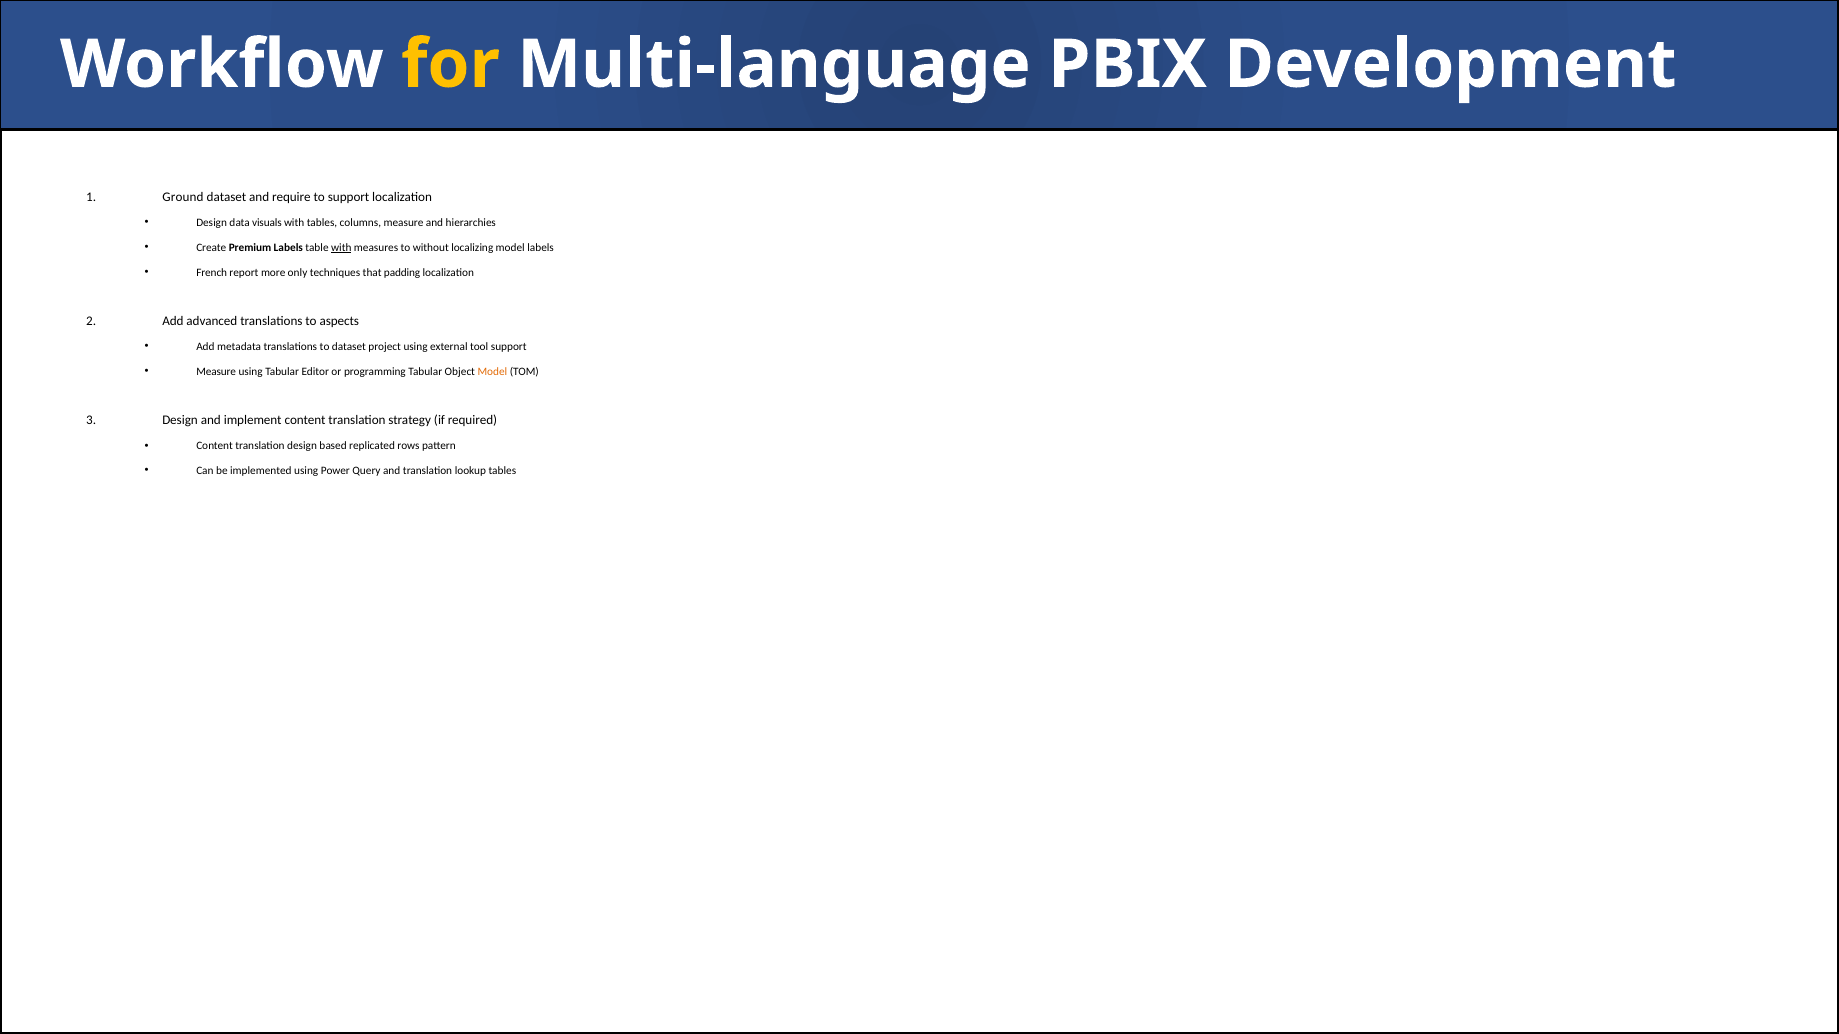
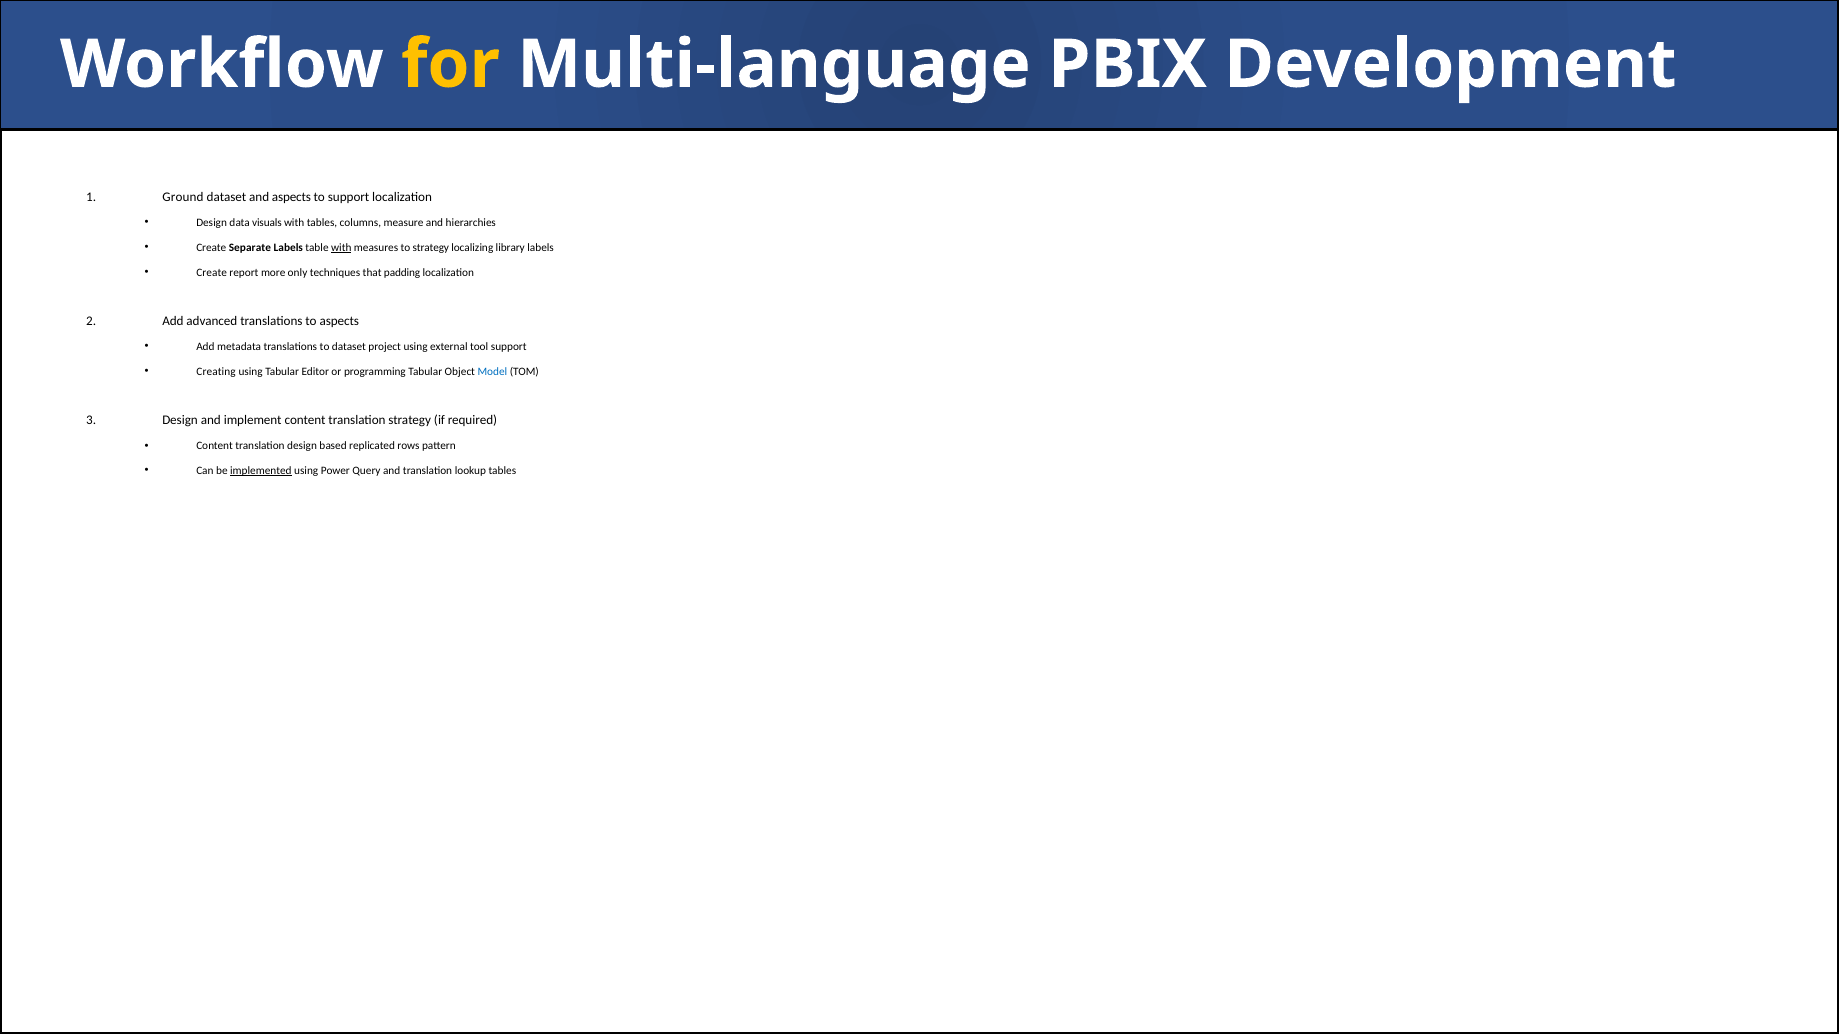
and require: require -> aspects
Premium: Premium -> Separate
to without: without -> strategy
localizing model: model -> library
French at (212, 273): French -> Create
Measure at (216, 372): Measure -> Creating
Model at (492, 372) colour: orange -> blue
implemented underline: none -> present
